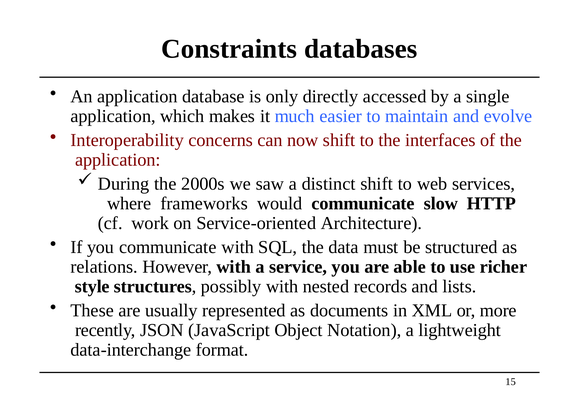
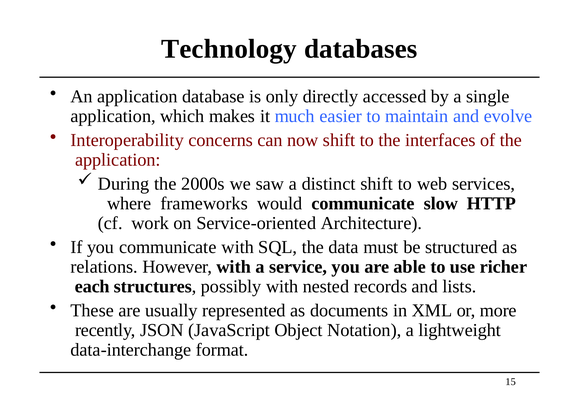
Constraints: Constraints -> Technology
style: style -> each
